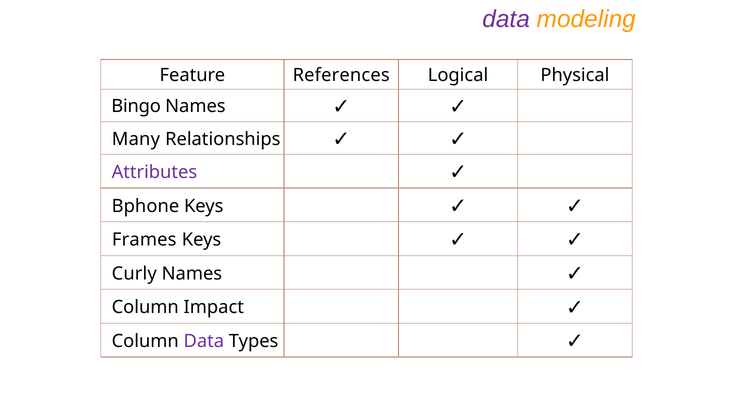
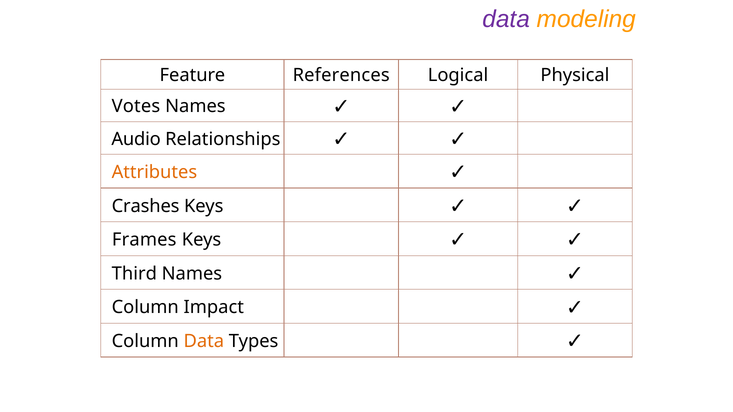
Bingo: Bingo -> Votes
Many: Many -> Audio
Attributes colour: purple -> orange
Bphone: Bphone -> Crashes
Curly: Curly -> Third
Data at (204, 341) colour: purple -> orange
